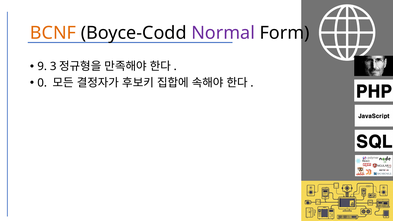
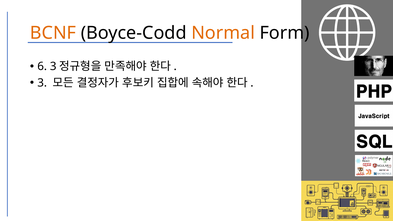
Normal colour: purple -> orange
9: 9 -> 6
0 at (42, 83): 0 -> 3
